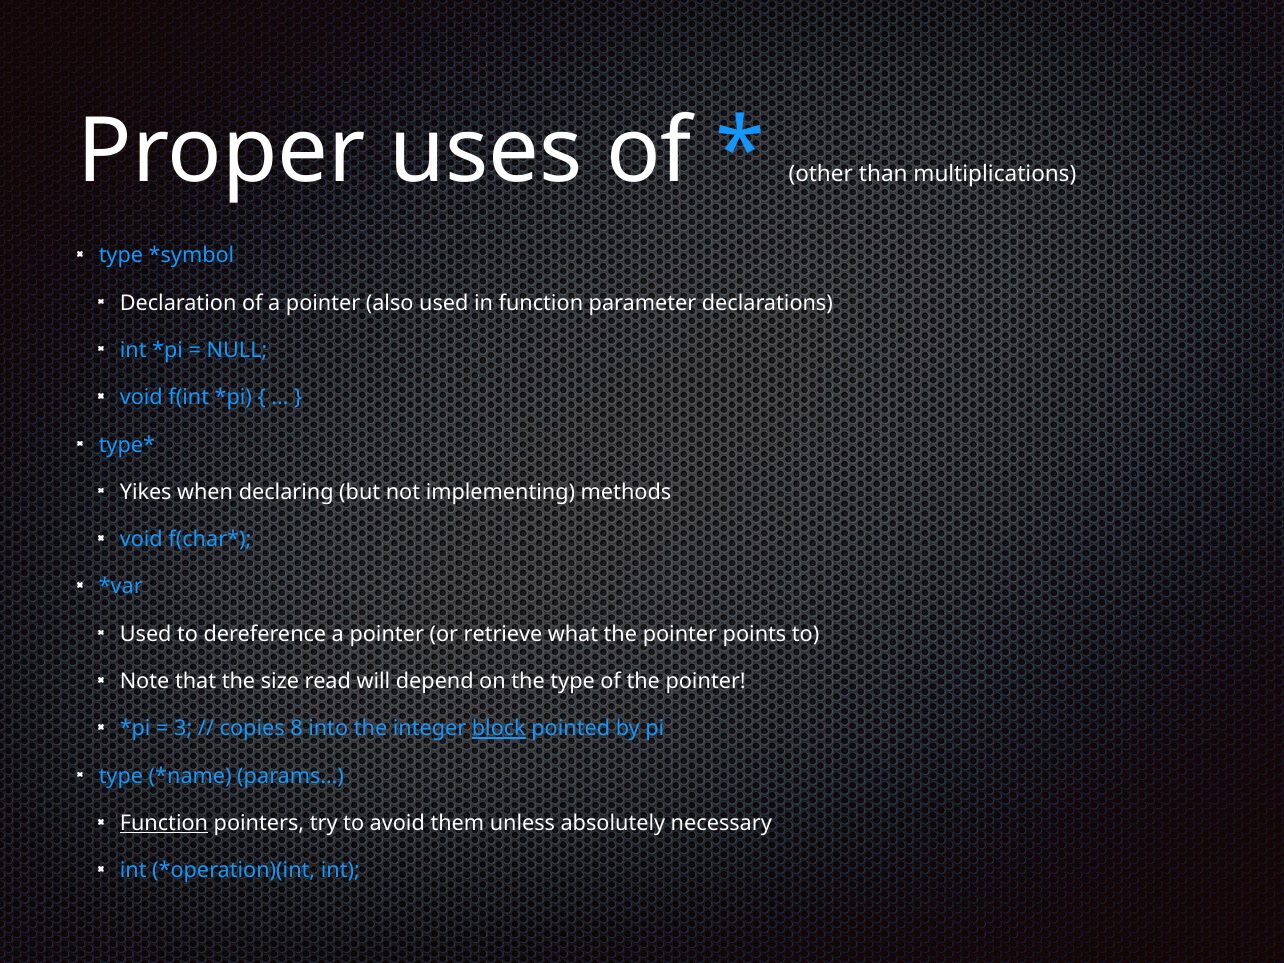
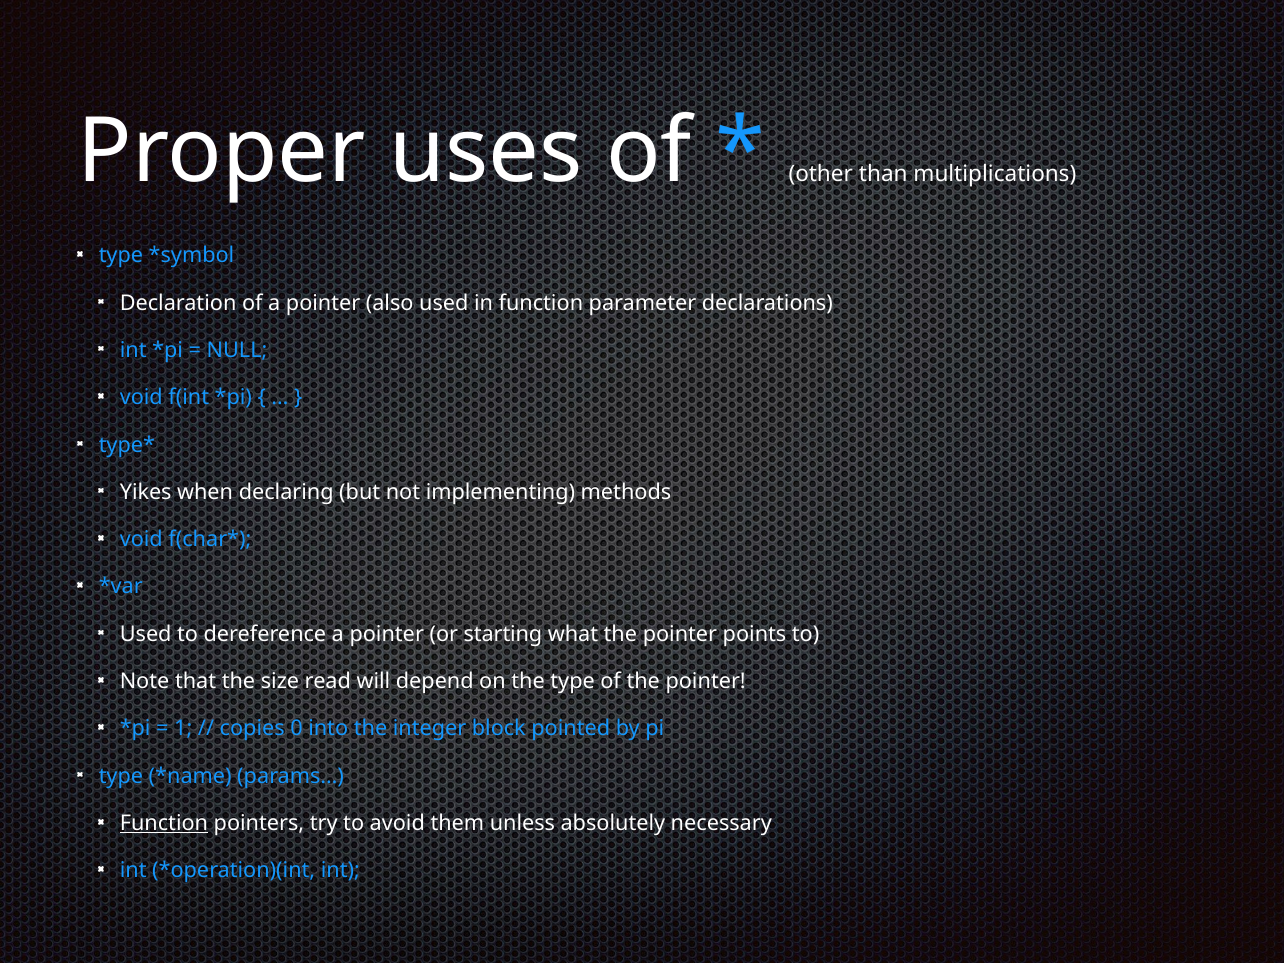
retrieve: retrieve -> starting
3: 3 -> 1
8: 8 -> 0
block underline: present -> none
